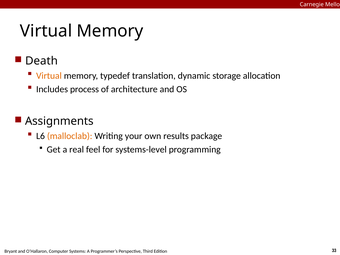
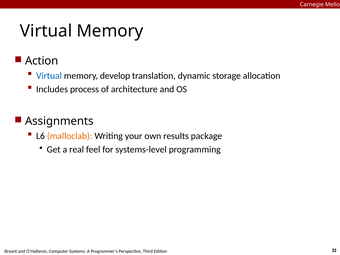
Death: Death -> Action
Virtual at (49, 76) colour: orange -> blue
typedef: typedef -> develop
